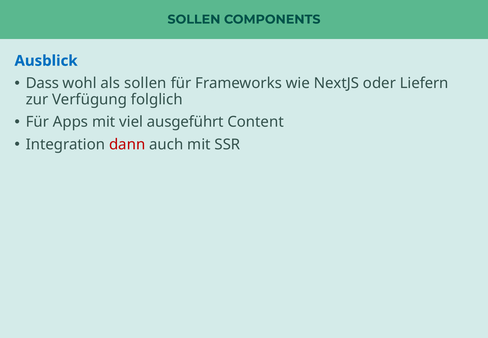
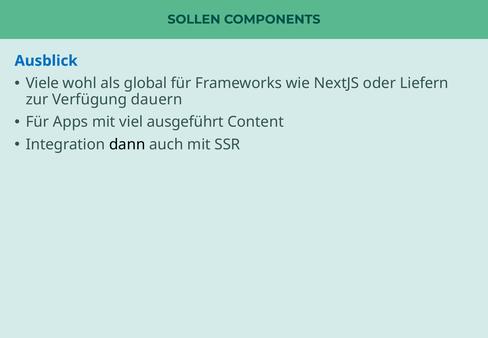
Dass: Dass -> Viele
als sollen: sollen -> global
folglich: folglich -> dauern
dann colour: red -> black
